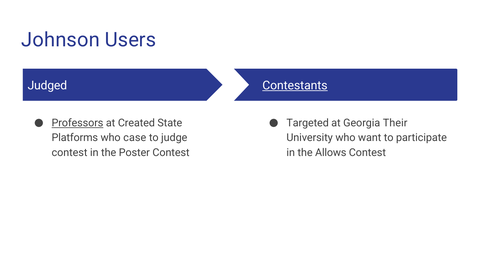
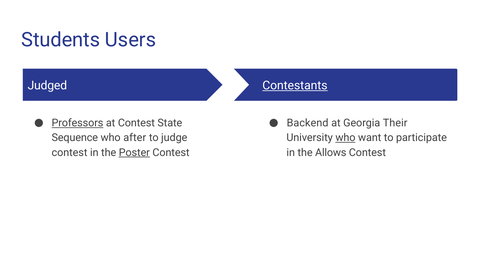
Johnson: Johnson -> Students
at Created: Created -> Contest
Targeted: Targeted -> Backend
Platforms: Platforms -> Sequence
case: case -> after
who at (345, 138) underline: none -> present
Poster underline: none -> present
